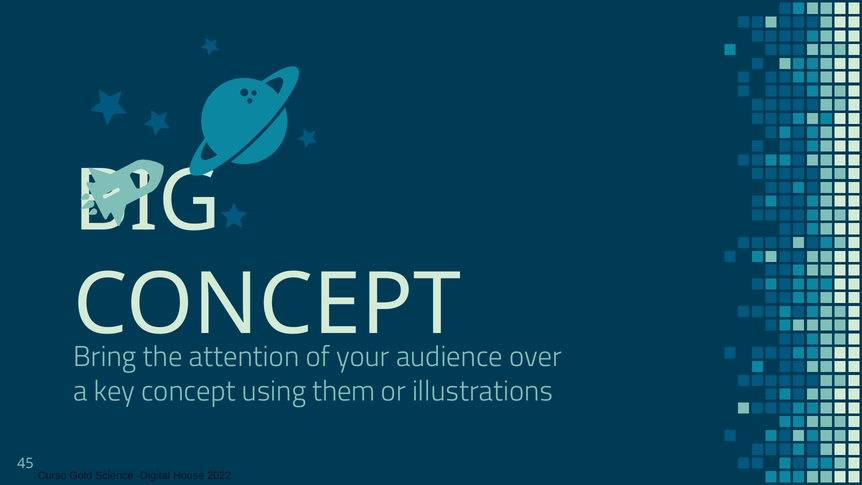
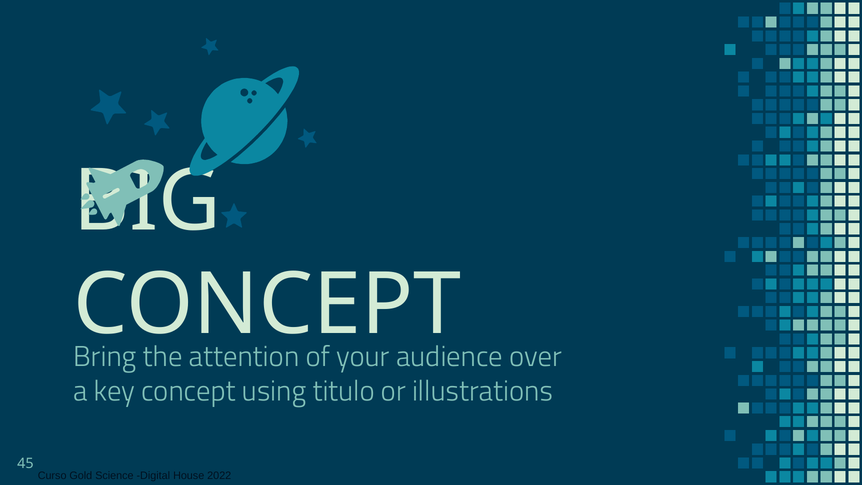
them: them -> titulo
